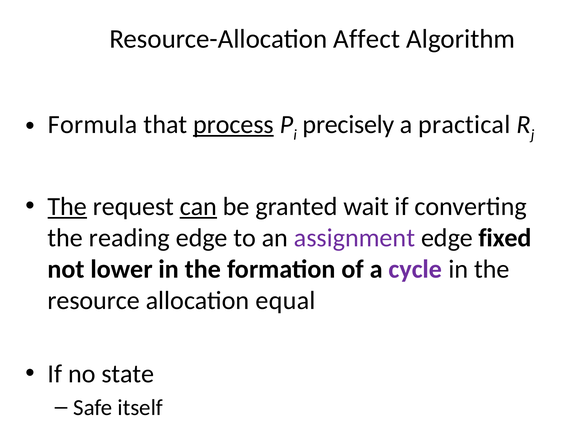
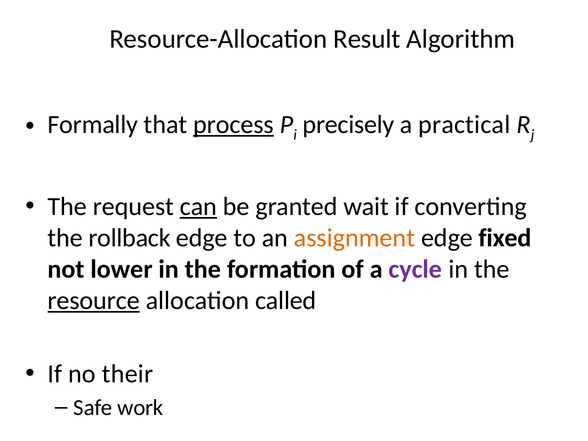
Affect: Affect -> Result
Formula: Formula -> Formally
The at (67, 207) underline: present -> none
reading: reading -> rollback
assignment colour: purple -> orange
resource underline: none -> present
equal: equal -> called
state: state -> their
itself: itself -> work
